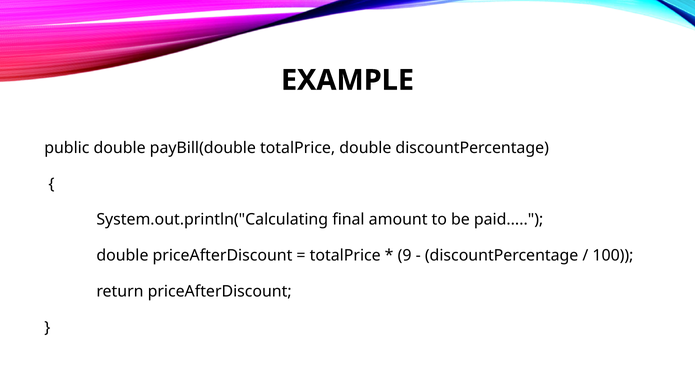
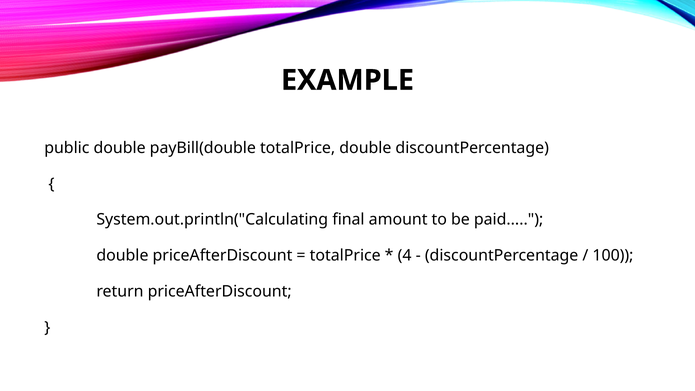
9: 9 -> 4
